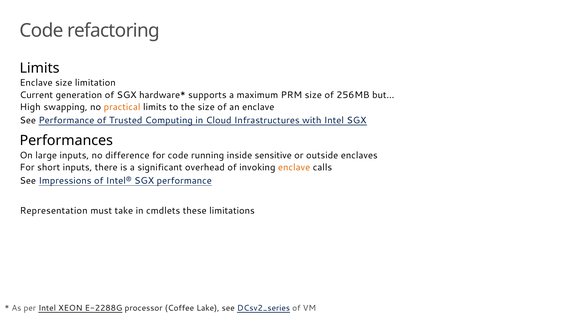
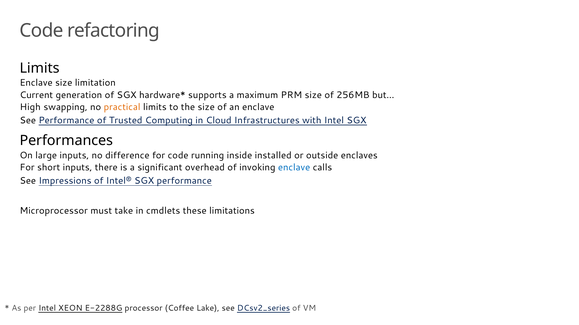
sensitive: sensitive -> installed
enclave at (294, 168) colour: orange -> blue
Representation: Representation -> Microprocessor
